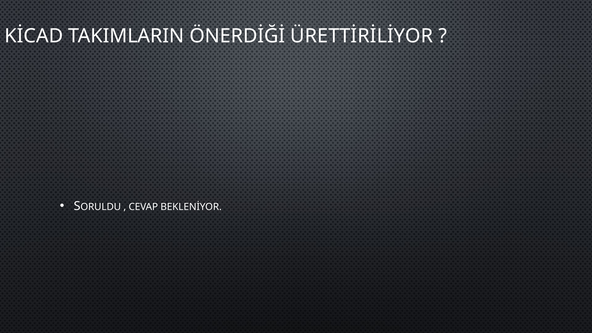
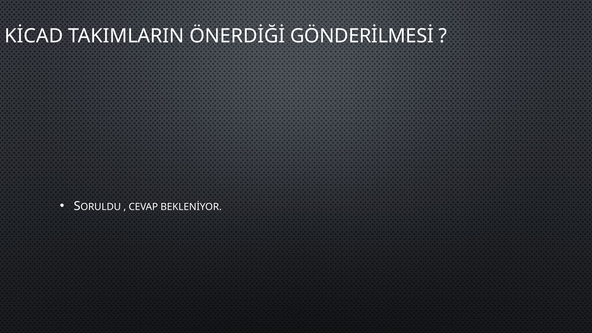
ÜRETTİRİLİYOR: ÜRETTİRİLİYOR -> GÖNDERİLMESİ
